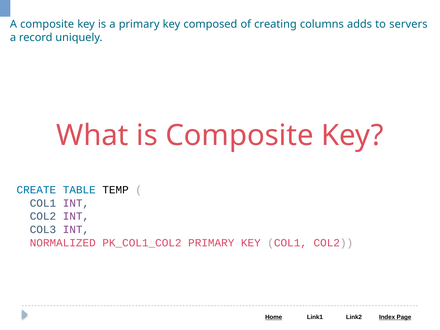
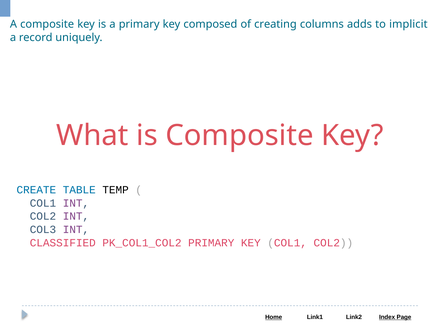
servers: servers -> implicit
NORMALIZED: NORMALIZED -> CLASSIFIED
